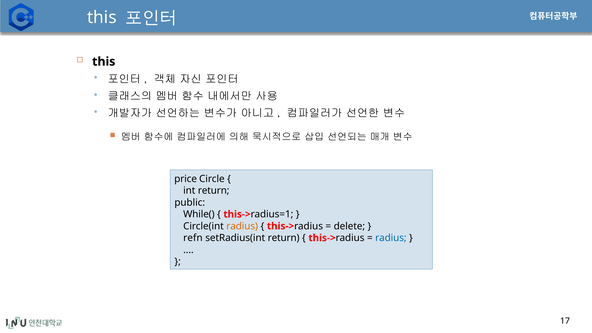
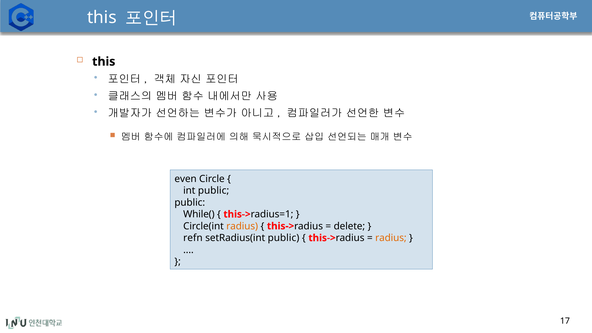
price: price -> even
int return: return -> public
setRadius(int return: return -> public
radius at (391, 238) colour: blue -> orange
